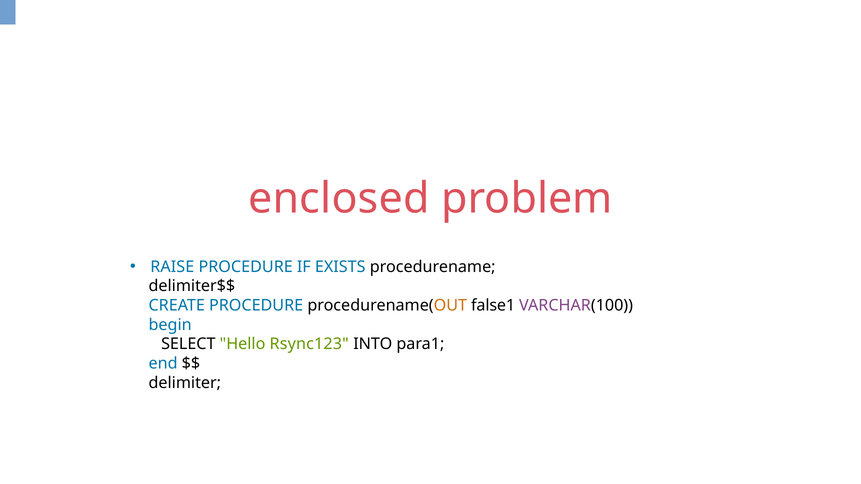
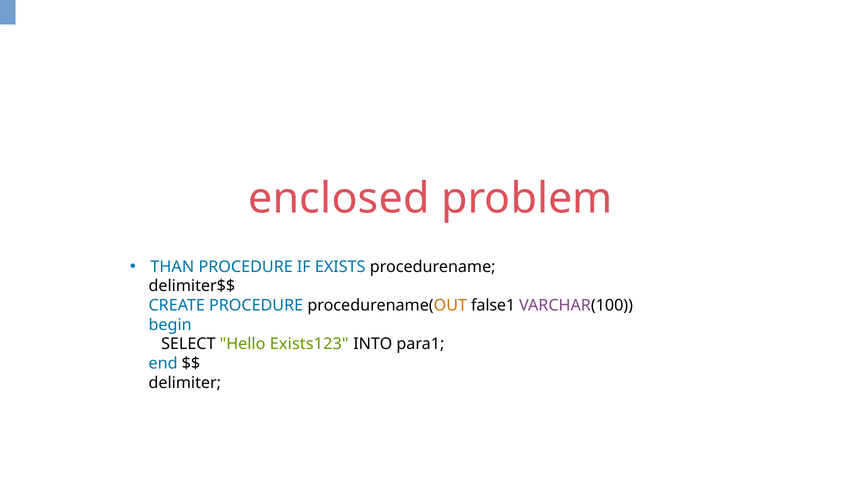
RAISE: RAISE -> THAN
Rsync123: Rsync123 -> Exists123
